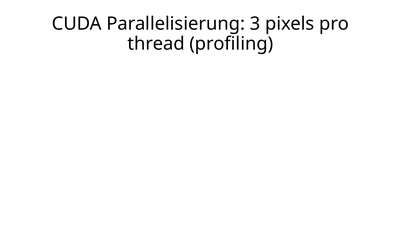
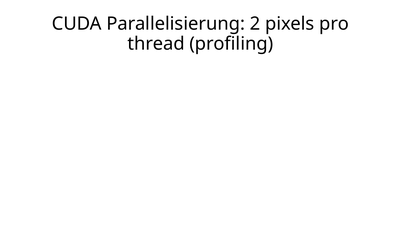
3: 3 -> 2
